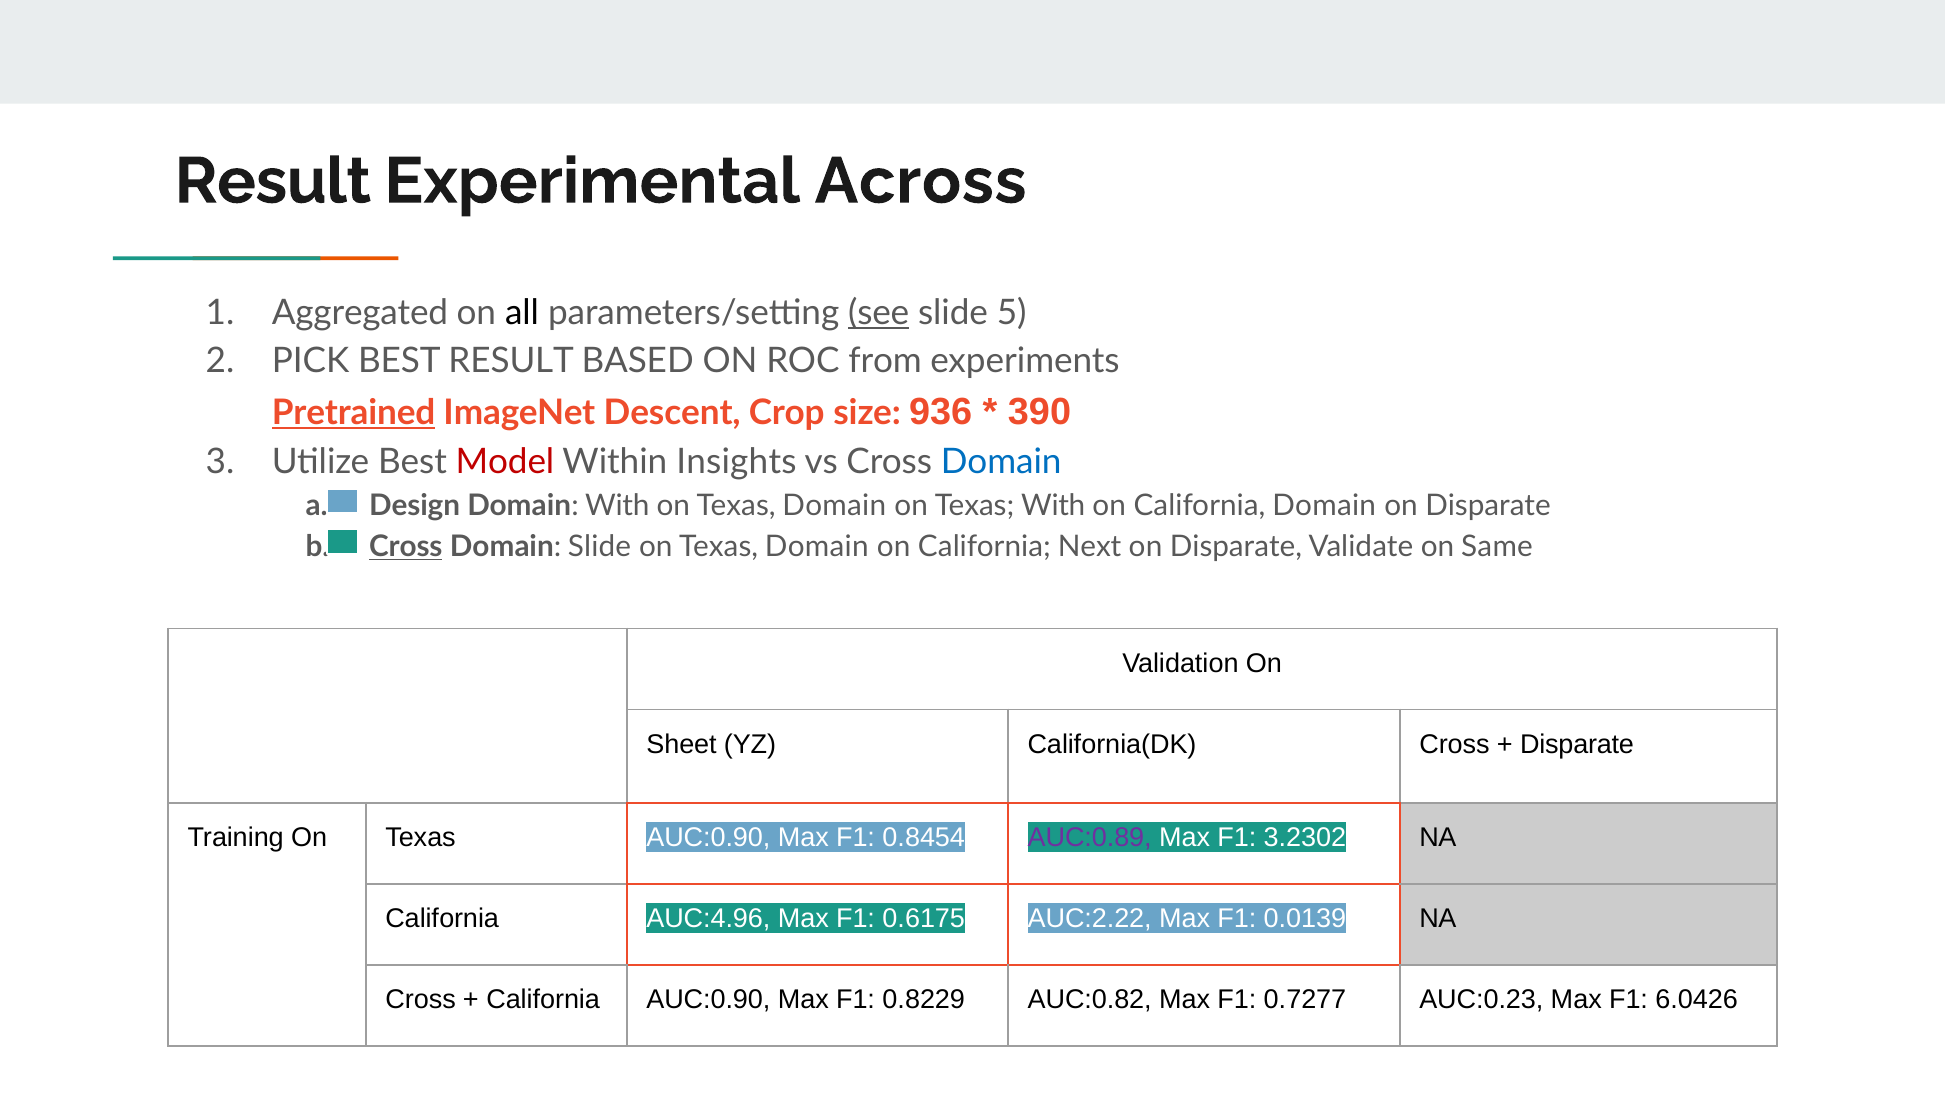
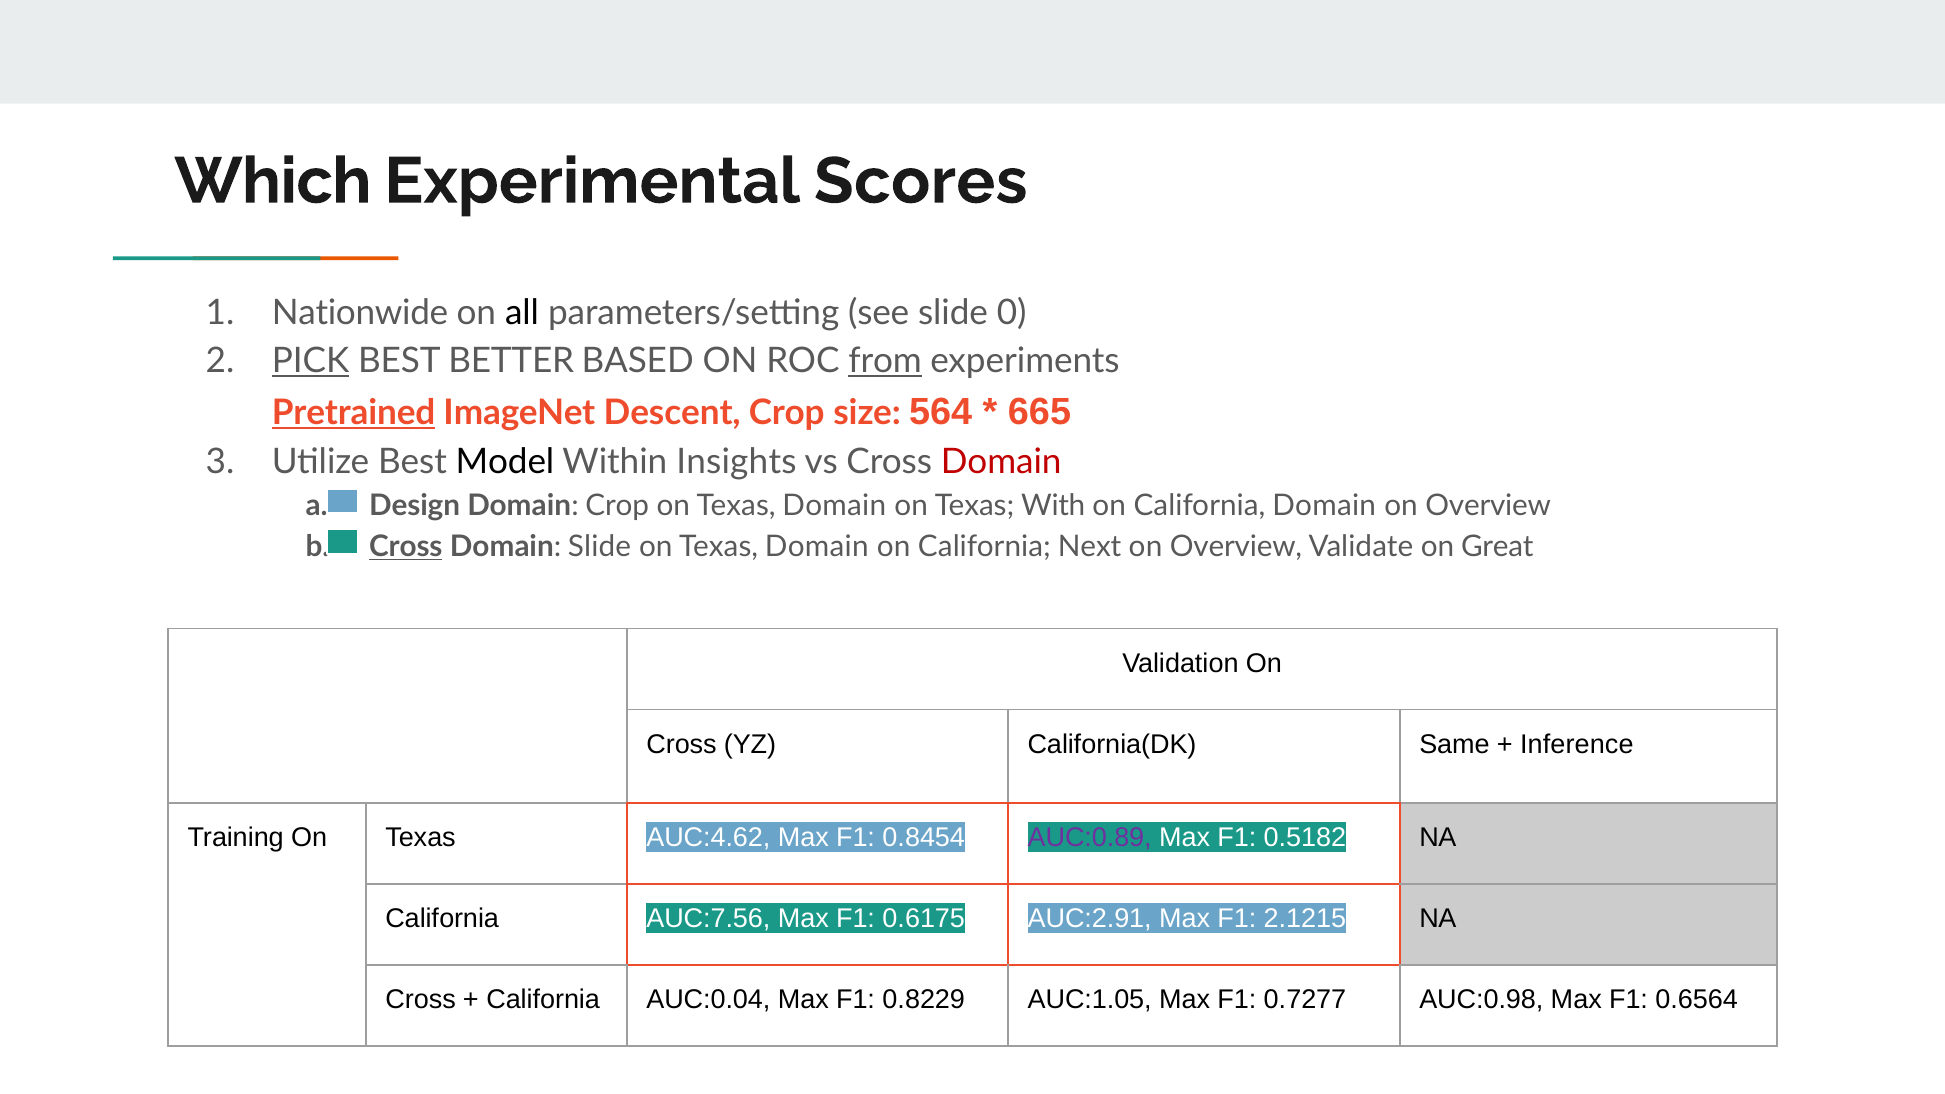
Result at (273, 181): Result -> Which
Across: Across -> Scores
Aggregated: Aggregated -> Nationwide
see underline: present -> none
5: 5 -> 0
PICK underline: none -> present
BEST RESULT: RESULT -> BETTER
from underline: none -> present
936: 936 -> 564
390: 390 -> 665
Model colour: red -> black
Domain at (1001, 462) colour: blue -> red
Domain With: With -> Crop
Disparate at (1488, 506): Disparate -> Overview
Disparate at (1236, 547): Disparate -> Overview
Same: Same -> Great
Sheet at (682, 744): Sheet -> Cross
California(DK Cross: Cross -> Same
Disparate at (1577, 744): Disparate -> Inference
Texas AUC:0.90: AUC:0.90 -> AUC:4.62
3.2302: 3.2302 -> 0.5182
AUC:4.96: AUC:4.96 -> AUC:7.56
AUC:2.22: AUC:2.22 -> AUC:2.91
0.0139: 0.0139 -> 2.1215
California AUC:0.90: AUC:0.90 -> AUC:0.04
AUC:0.82: AUC:0.82 -> AUC:1.05
AUC:0.23: AUC:0.23 -> AUC:0.98
6.0426: 6.0426 -> 0.6564
